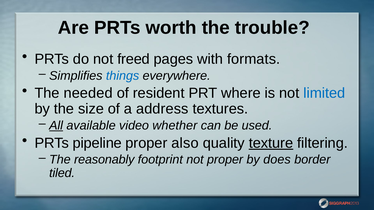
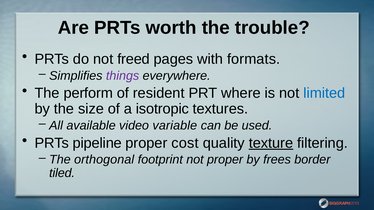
things colour: blue -> purple
needed: needed -> perform
address: address -> isotropic
All underline: present -> none
whether: whether -> variable
also: also -> cost
reasonably: reasonably -> orthogonal
does: does -> frees
